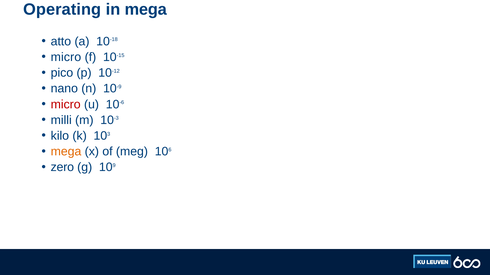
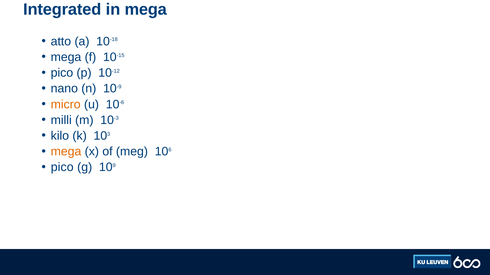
Operating: Operating -> Integrated
micro at (66, 57): micro -> mega
micro at (66, 105) colour: red -> orange
zero at (62, 168): zero -> pico
